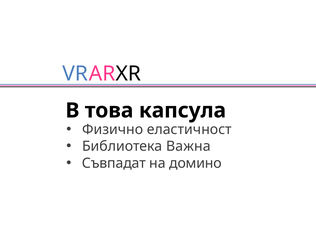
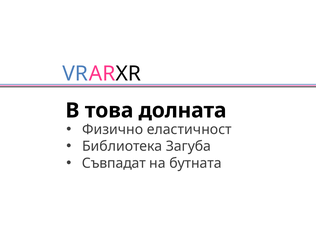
капсула: капсула -> долната
Важна: Важна -> Загуба
домино: домино -> бутната
